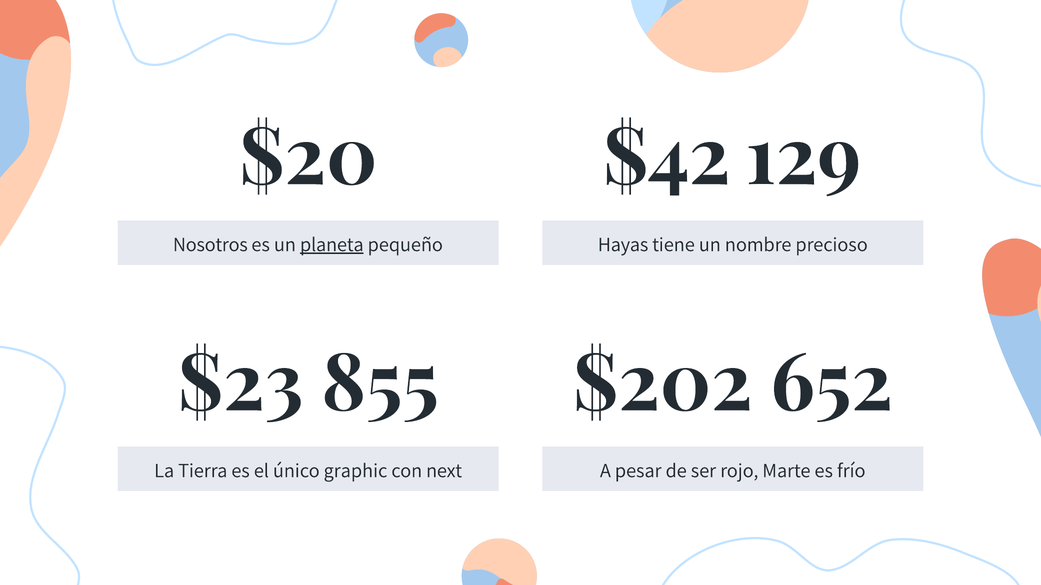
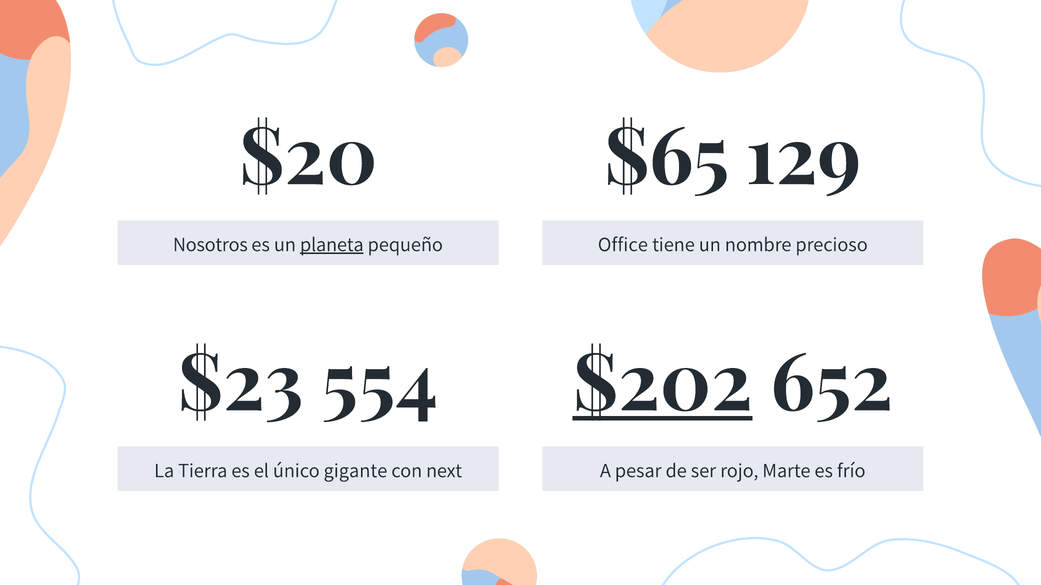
$42: $42 -> $65
Hayas: Hayas -> Office
855: 855 -> 554
$202 underline: none -> present
graphic: graphic -> gigante
